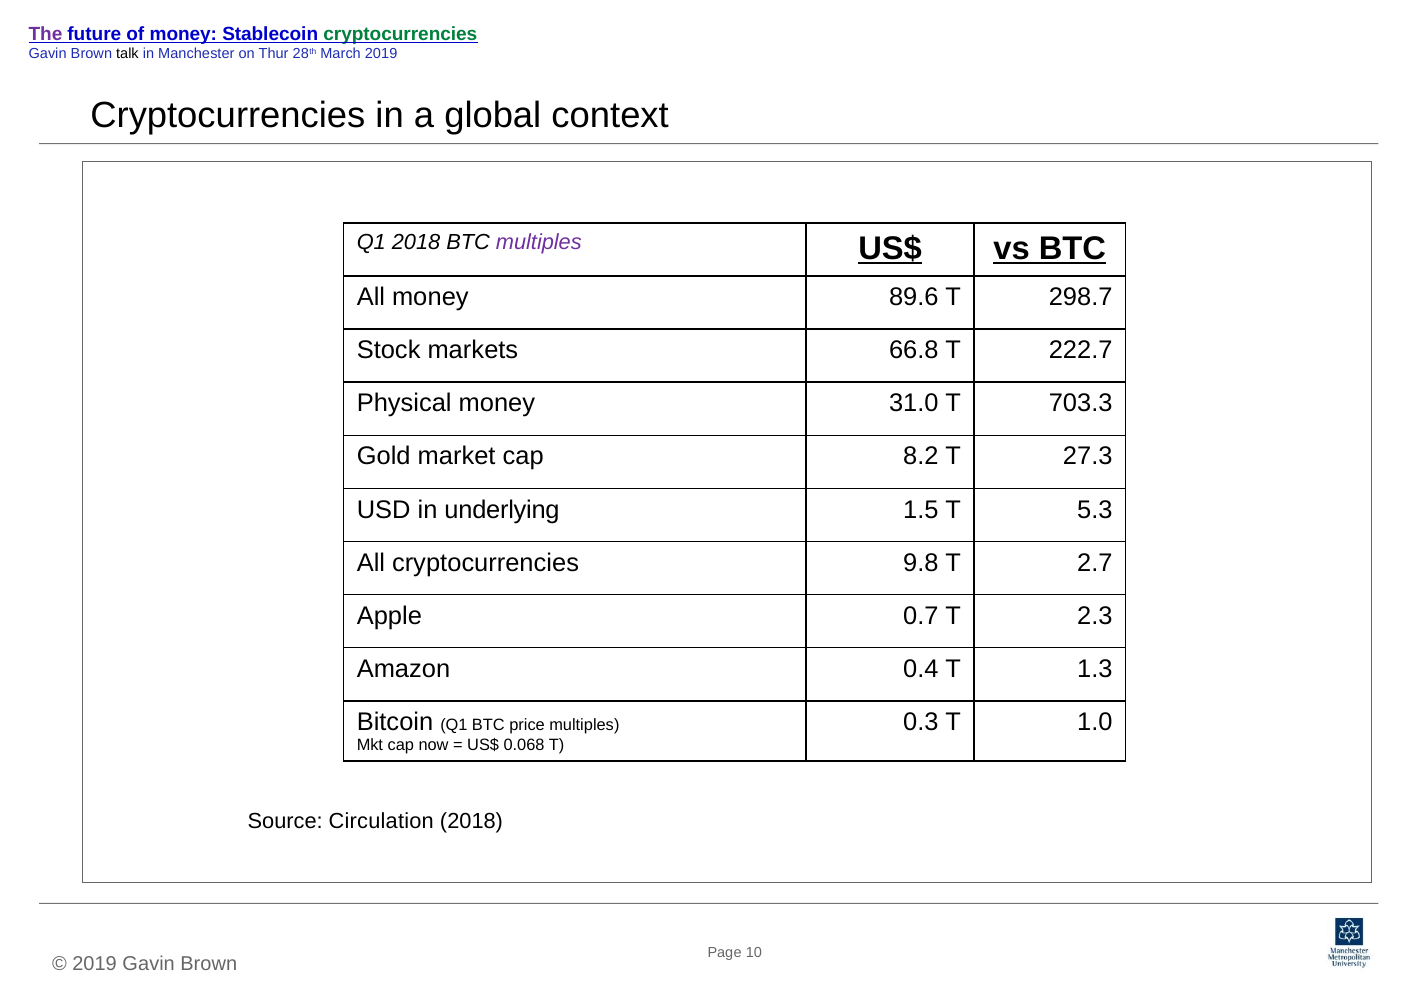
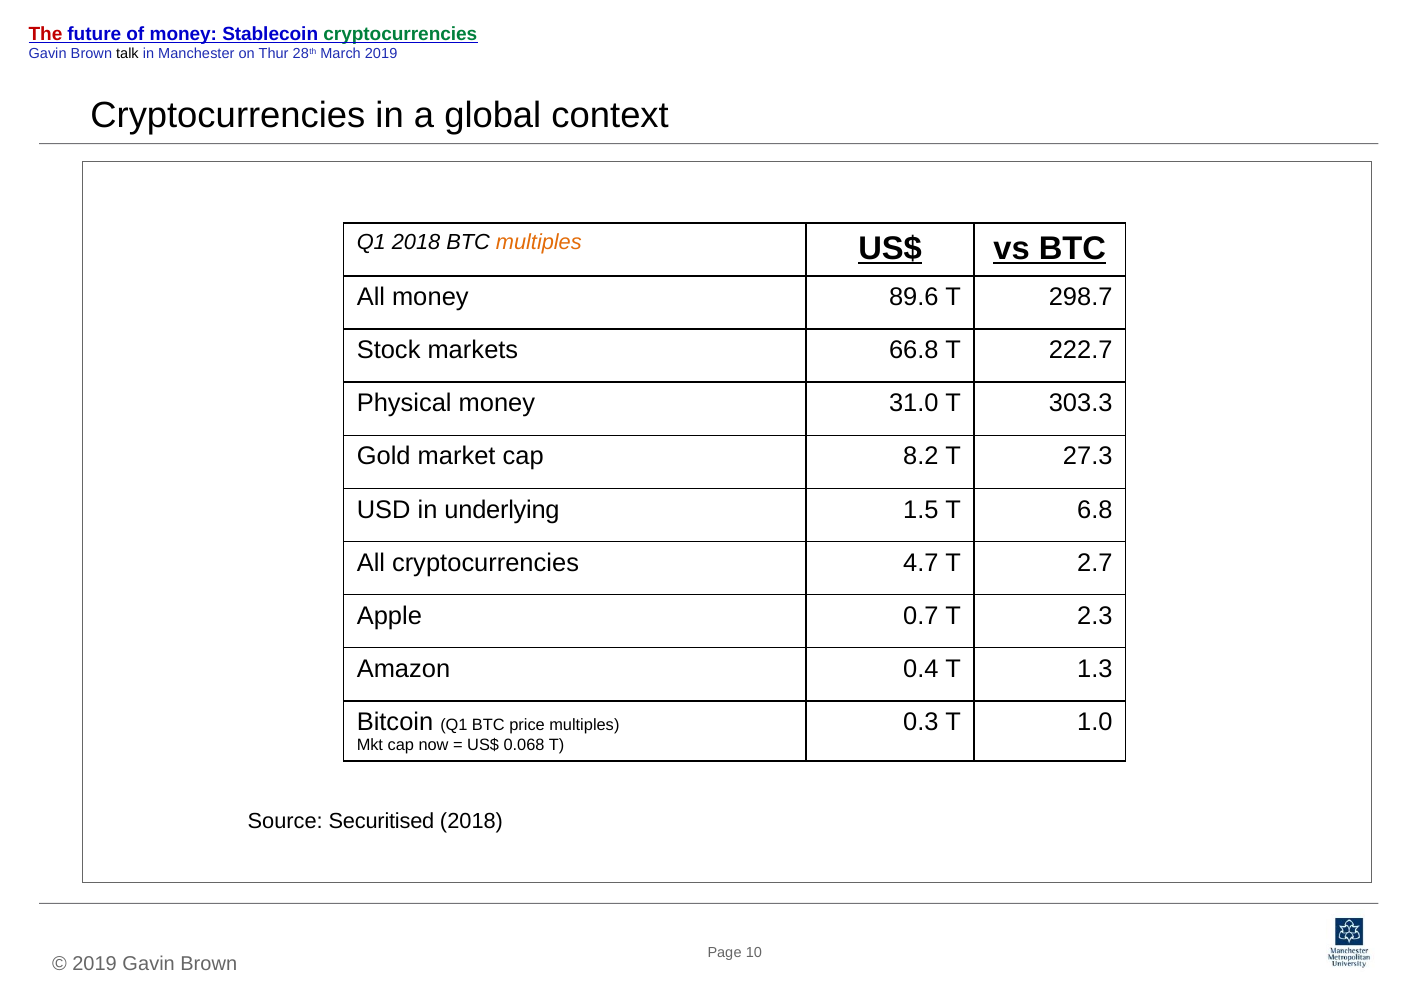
The colour: purple -> red
multiples at (539, 242) colour: purple -> orange
703.3: 703.3 -> 303.3
5.3: 5.3 -> 6.8
9.8: 9.8 -> 4.7
Circulation: Circulation -> Securitised
